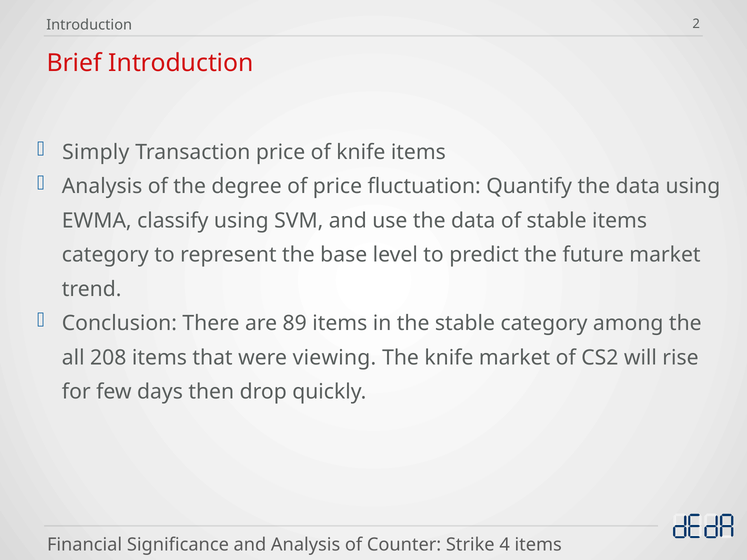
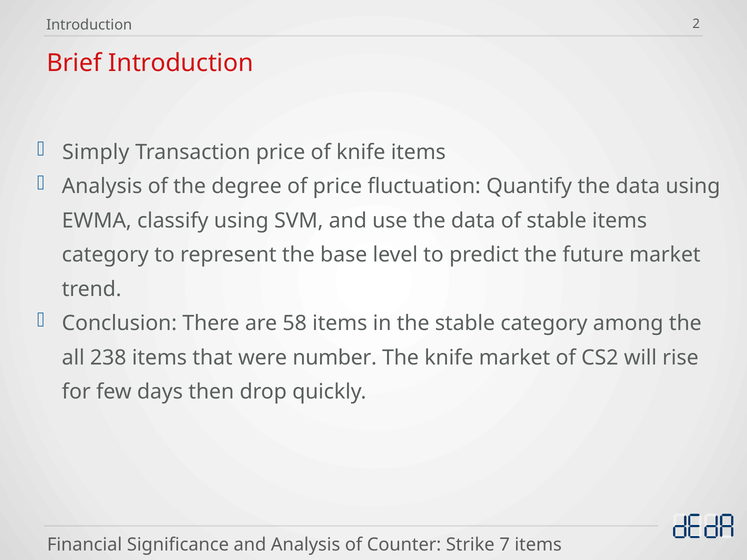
89: 89 -> 58
208: 208 -> 238
viewing: viewing -> number
4: 4 -> 7
